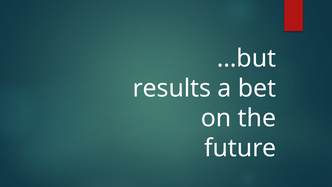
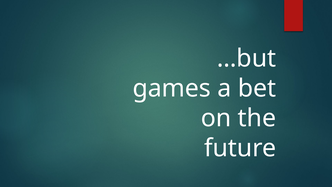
results: results -> games
